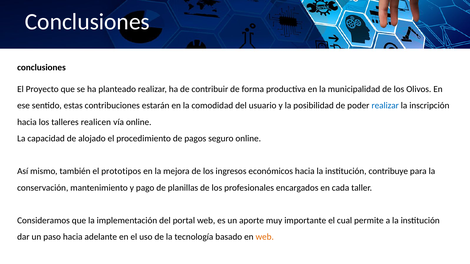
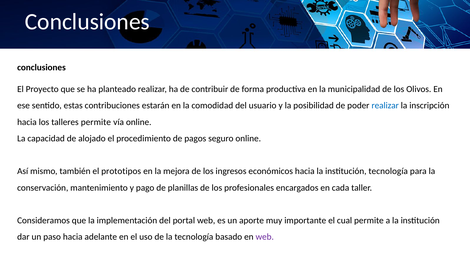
talleres realicen: realicen -> permite
institución contribuye: contribuye -> tecnología
web at (265, 237) colour: orange -> purple
